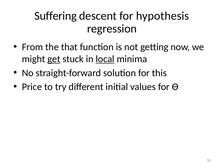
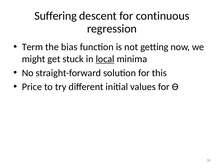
hypothesis: hypothesis -> continuous
From: From -> Term
that: that -> bias
get underline: present -> none
